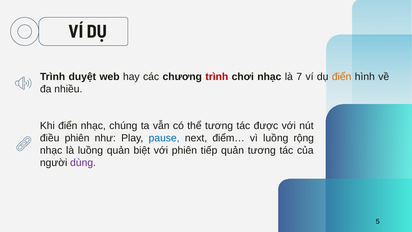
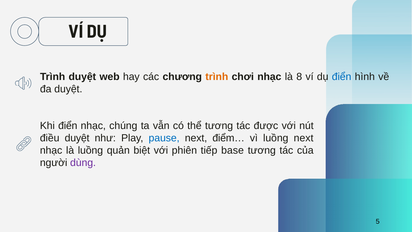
trình at (217, 77) colour: red -> orange
7: 7 -> 8
điển at (342, 77) colour: orange -> blue
đa nhiều: nhiều -> duyệt
điều phiên: phiên -> duyệt
luồng rộng: rộng -> next
tiếp quản: quản -> base
